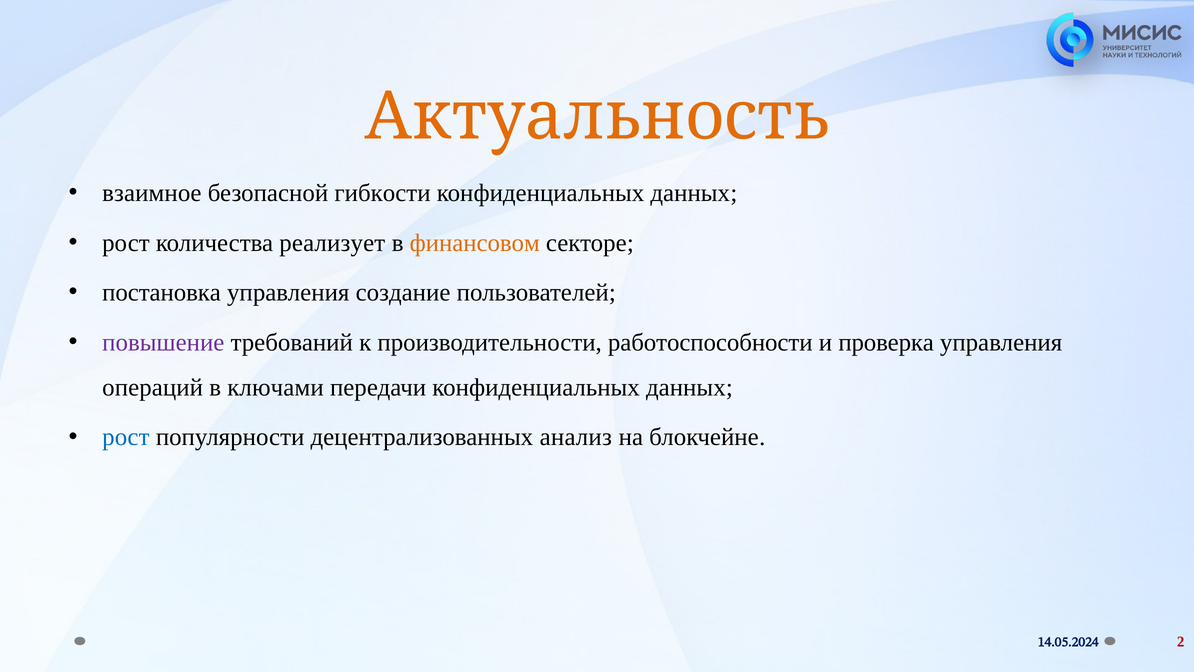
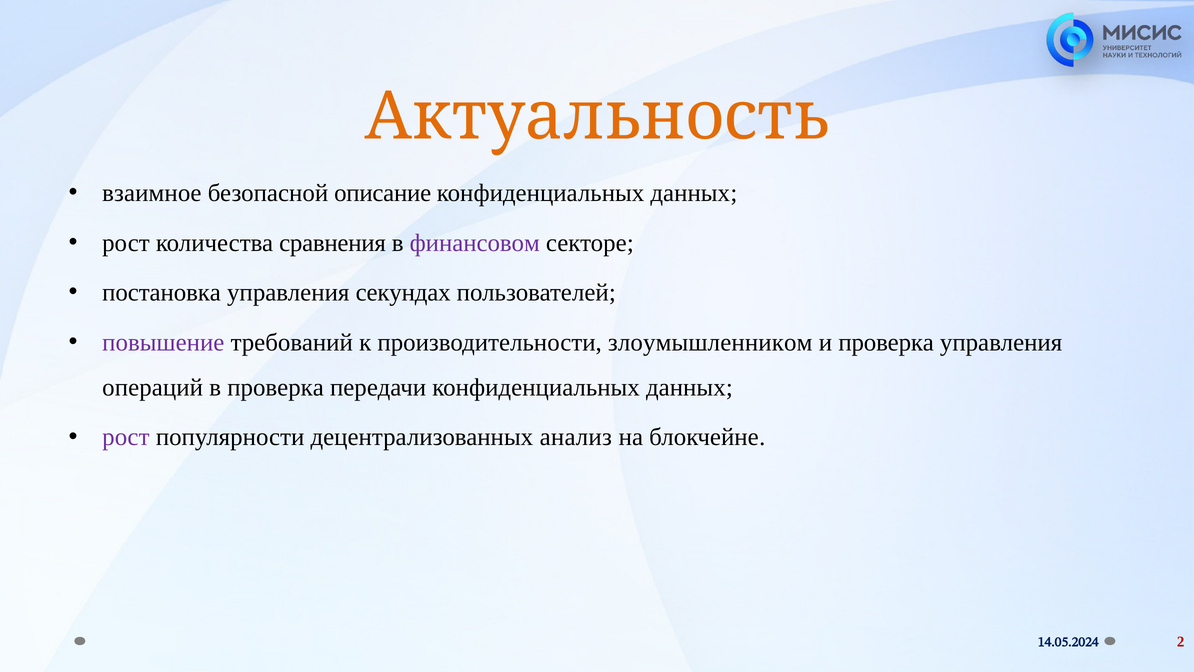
гибкости: гибкости -> описание
реализует: реализует -> сравнения
финансовом colour: orange -> purple
создание: создание -> секундах
работоспособности: работоспособности -> злоумышленником
в ключами: ключами -> проверка
рост at (126, 437) colour: blue -> purple
